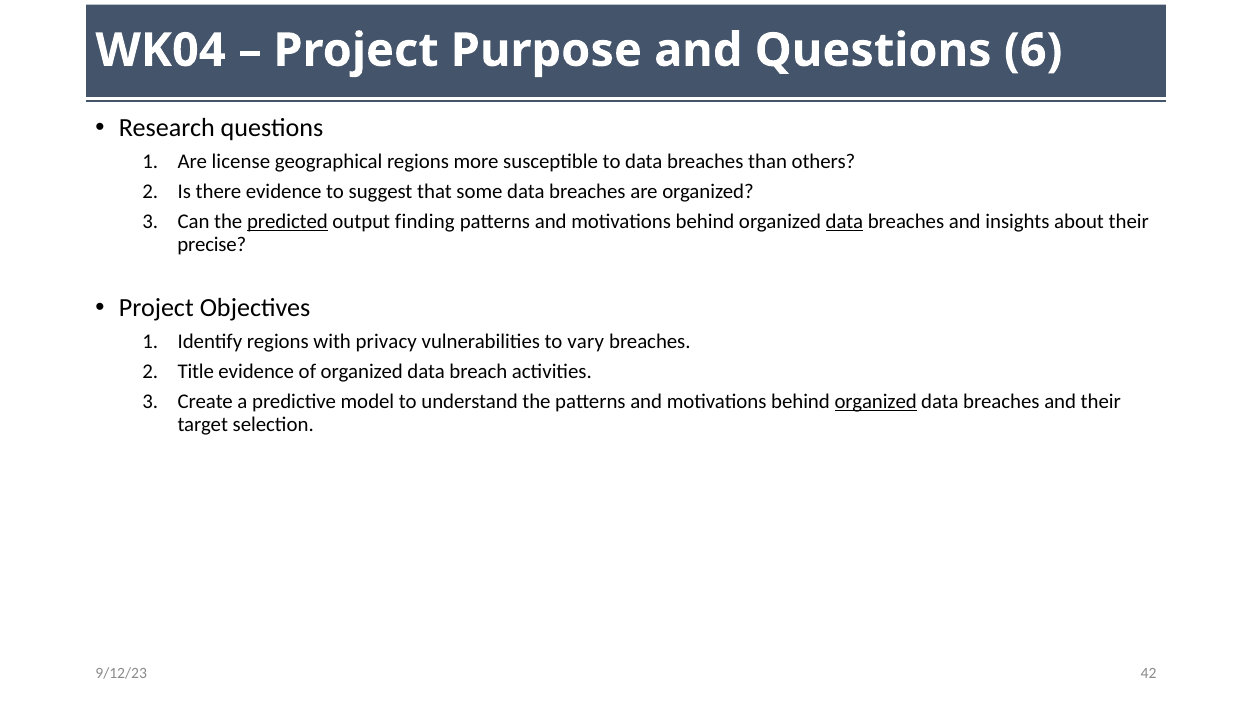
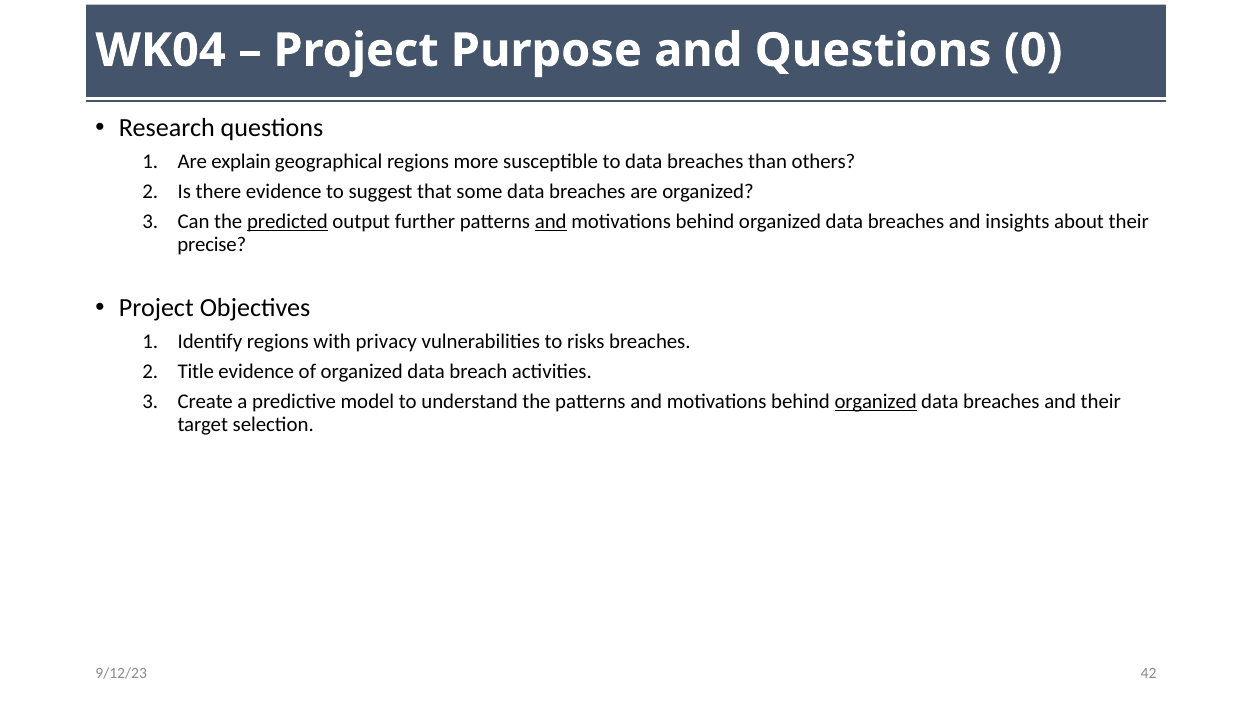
6: 6 -> 0
license: license -> explain
finding: finding -> further
and at (551, 222) underline: none -> present
data at (844, 222) underline: present -> none
vary: vary -> risks
